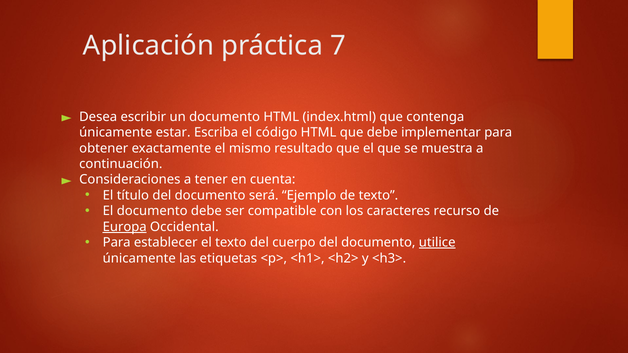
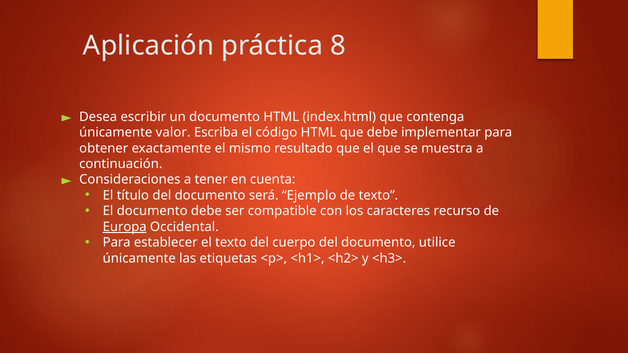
7: 7 -> 8
estar: estar -> valor
utilice underline: present -> none
